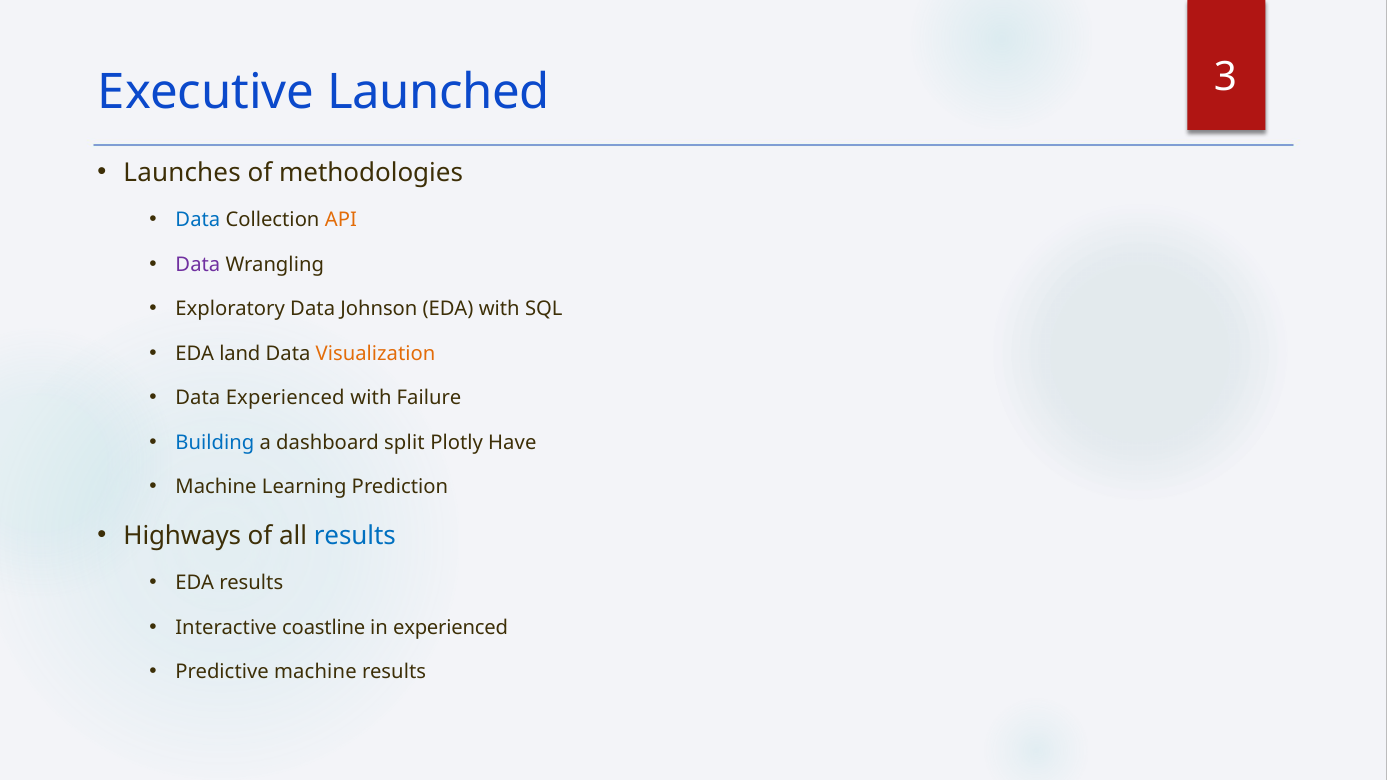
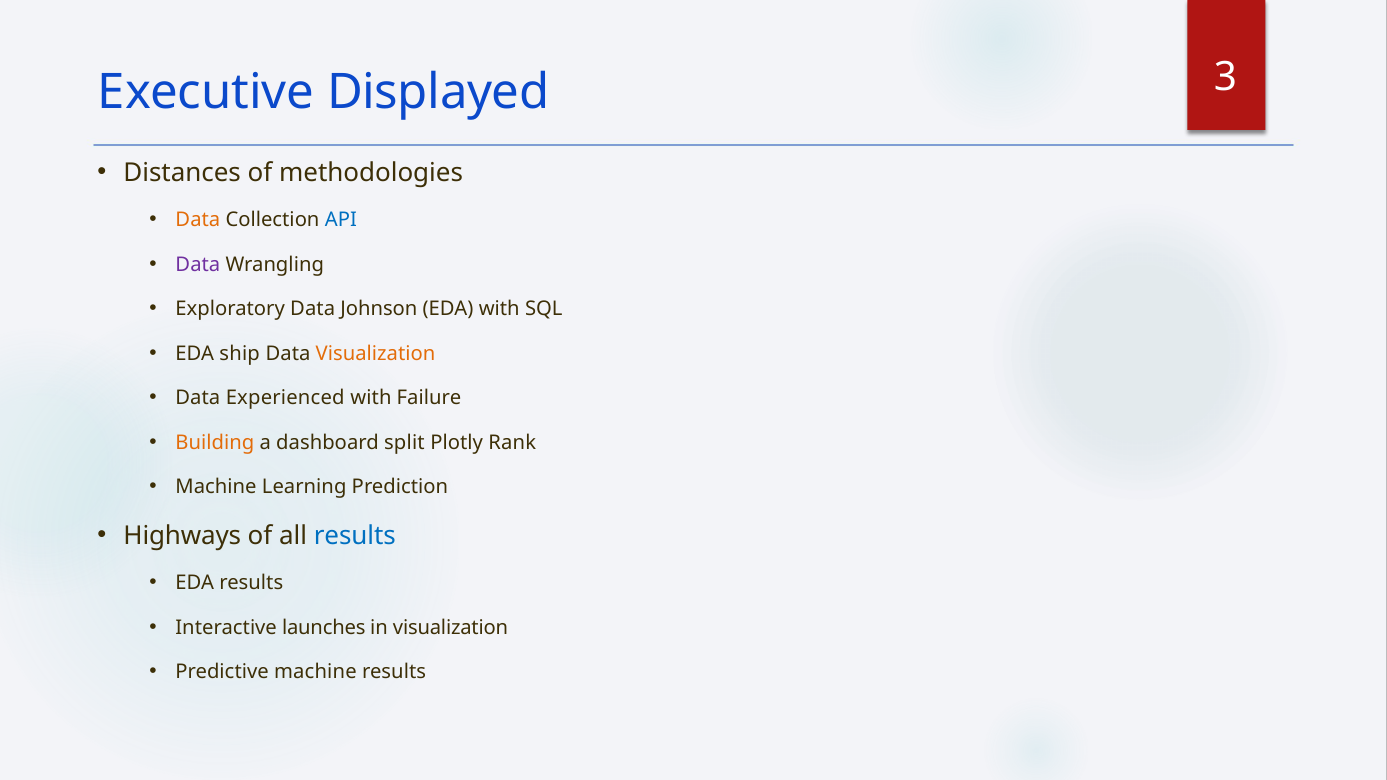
Launched: Launched -> Displayed
Launches: Launches -> Distances
Data at (198, 220) colour: blue -> orange
API colour: orange -> blue
land: land -> ship
Building colour: blue -> orange
Have: Have -> Rank
coastline: coastline -> launches
in experienced: experienced -> visualization
